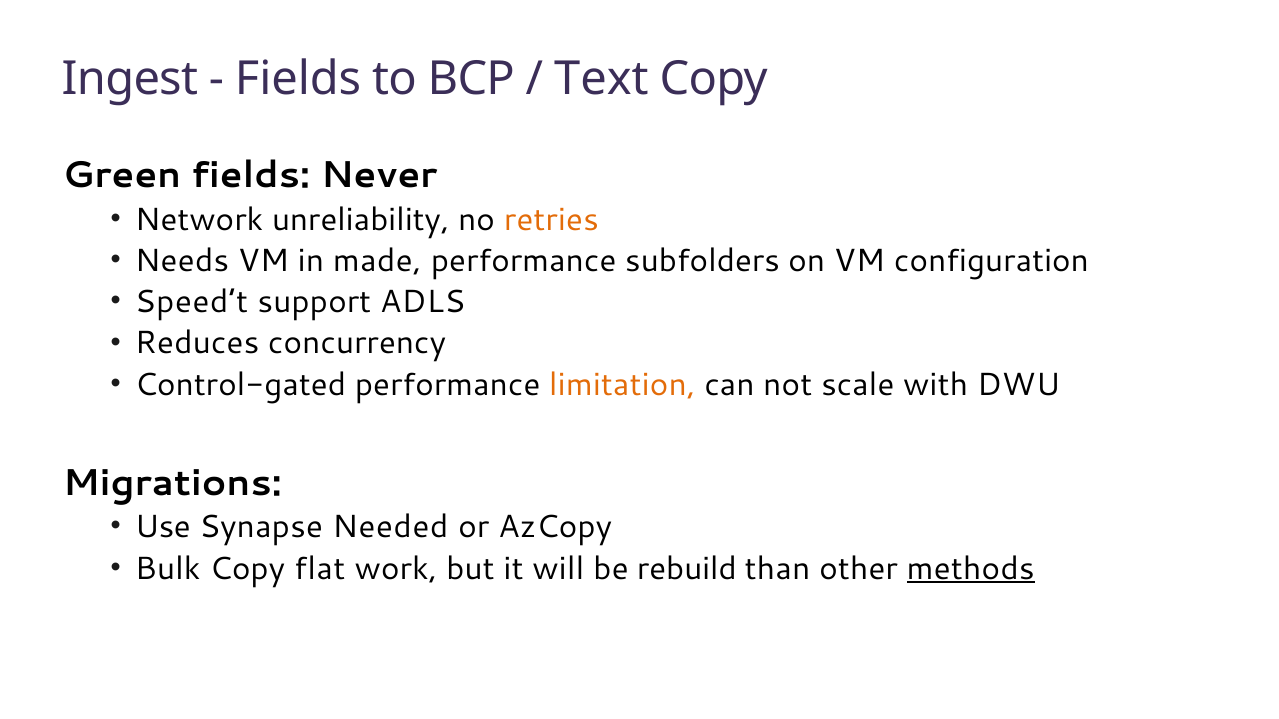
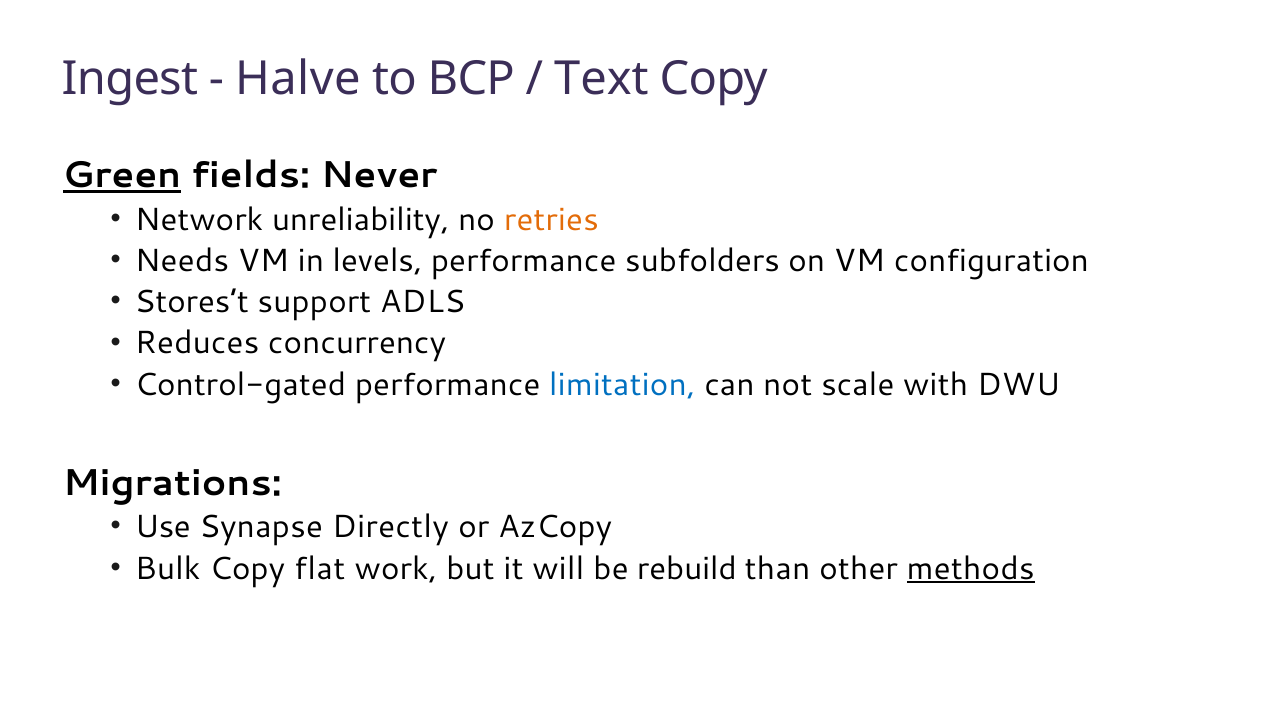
Fields at (298, 79): Fields -> Halve
Green underline: none -> present
made: made -> levels
Speed’t: Speed’t -> Stores’t
limitation colour: orange -> blue
Needed: Needed -> Directly
